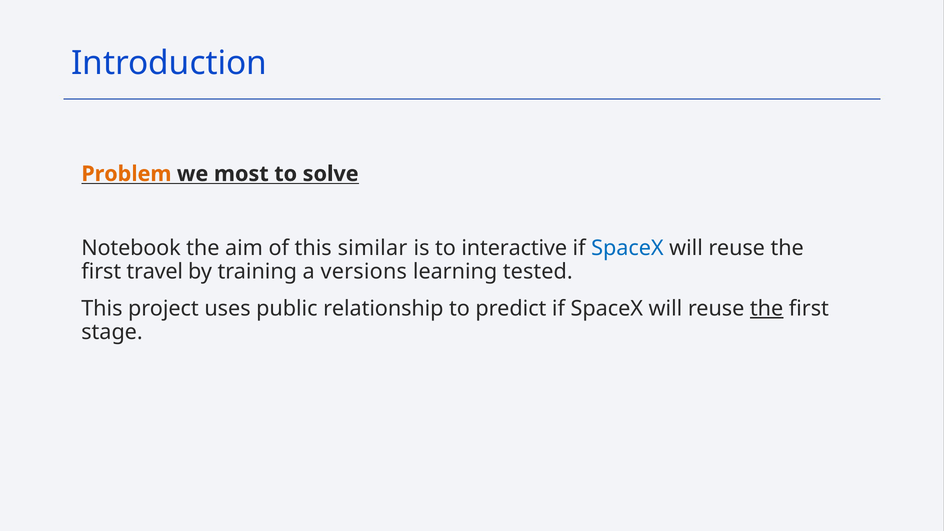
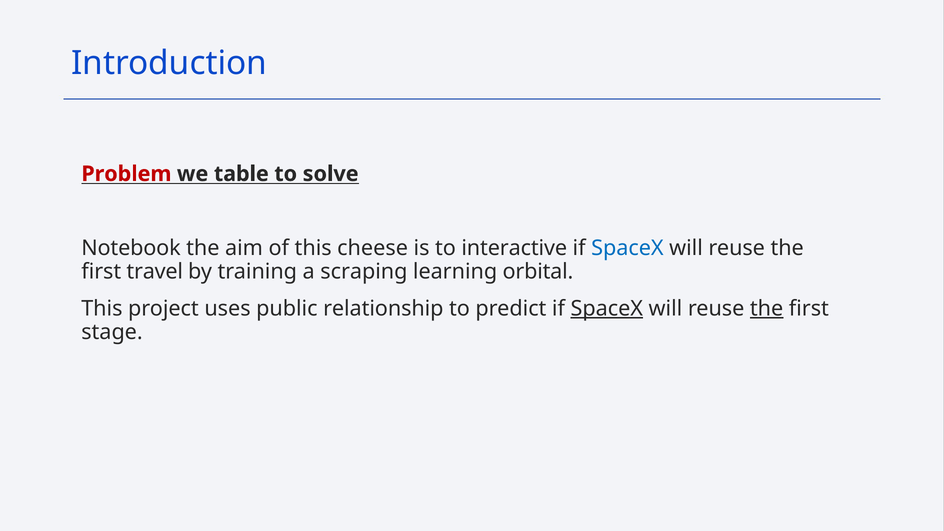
Problem colour: orange -> red
most: most -> table
similar: similar -> cheese
versions: versions -> scraping
tested: tested -> orbital
SpaceX at (607, 309) underline: none -> present
